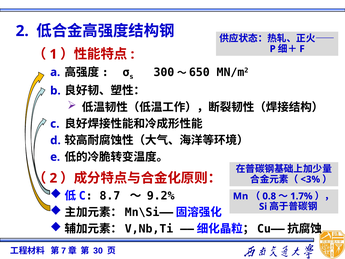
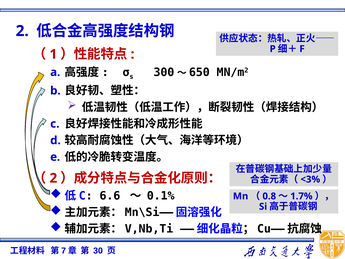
8.7: 8.7 -> 6.6
9.2%: 9.2% -> 0.1%
